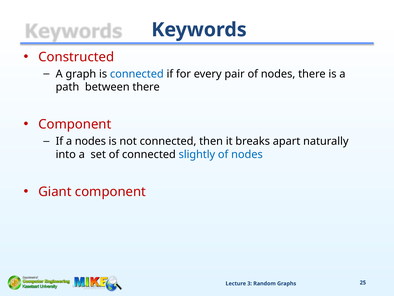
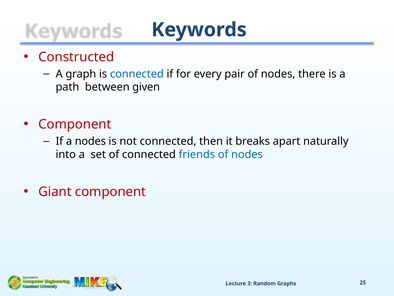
between there: there -> given
slightly: slightly -> friends
